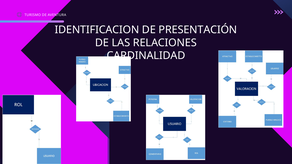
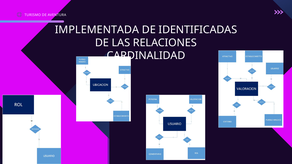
IDENTIFICACION: IDENTIFICACION -> IMPLEMENTADA
PRESENTACIÓN: PRESENTACIÓN -> IDENTIFICADAS
